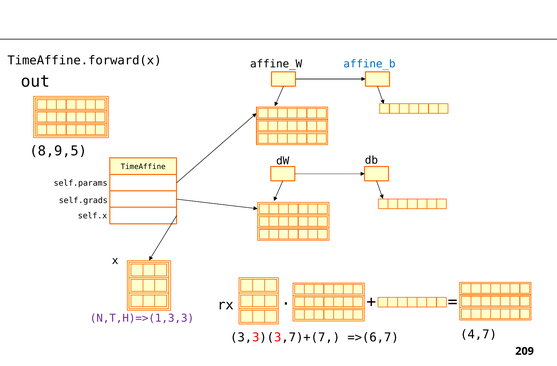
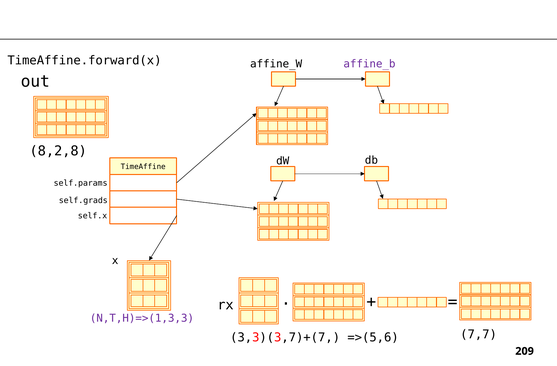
affine_b colour: blue -> purple
8,9,5: 8,9,5 -> 8,2,8
4,7: 4,7 -> 7,7
=>(6,7: =>(6,7 -> =>(5,6
